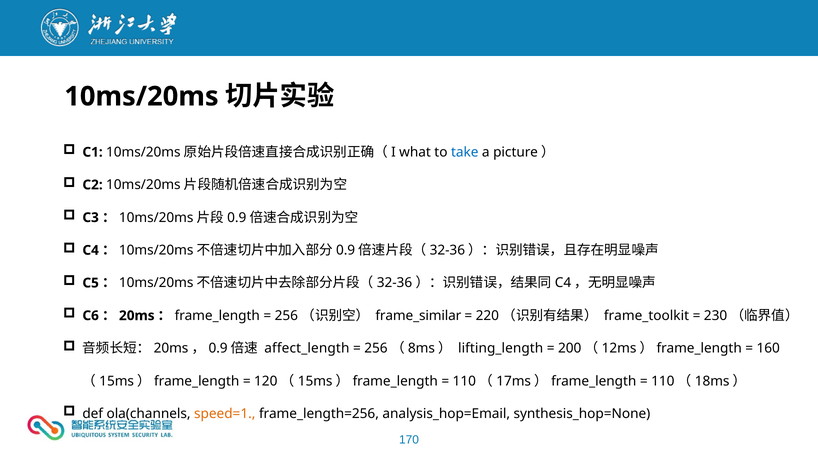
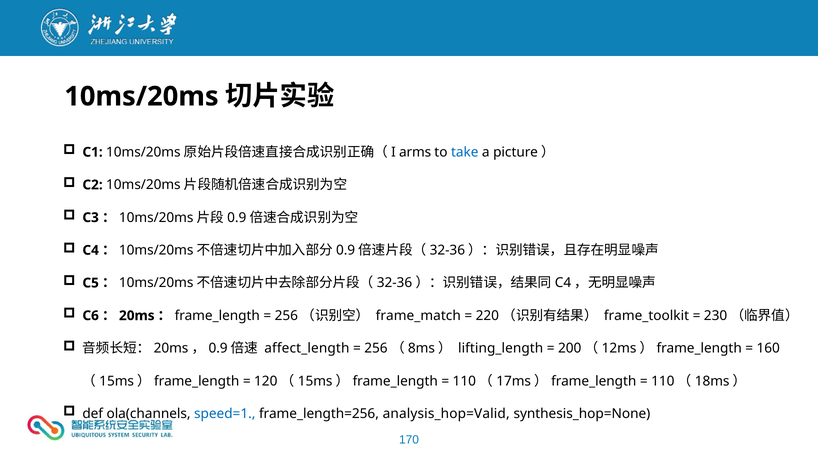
what: what -> arms
frame_similar: frame_similar -> frame_match
speed=1 colour: orange -> blue
analysis_hop=Email: analysis_hop=Email -> analysis_hop=Valid
